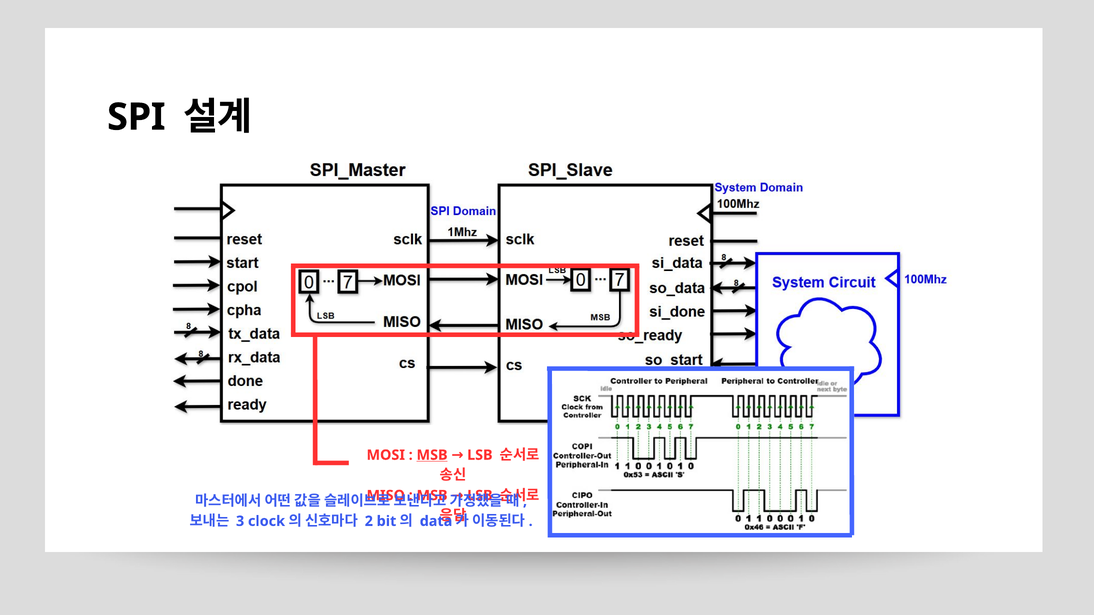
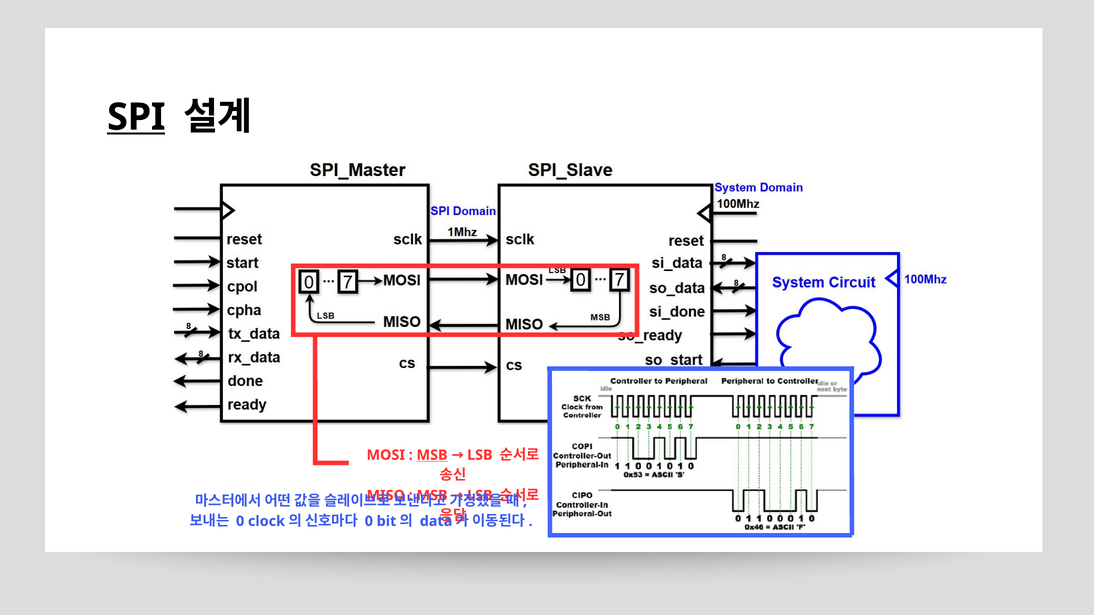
SPI underline: none -> present
3 at (240, 521): 3 -> 0
2 at (369, 521): 2 -> 0
